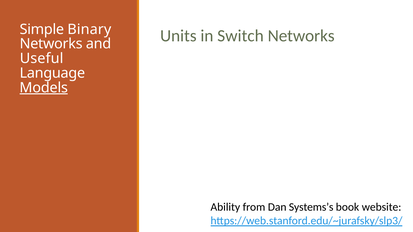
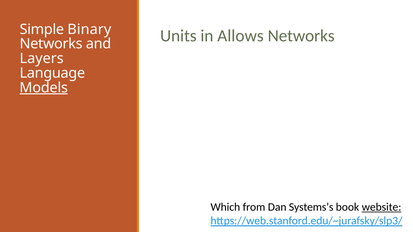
Switch: Switch -> Allows
Useful: Useful -> Layers
Ability: Ability -> Which
website underline: none -> present
